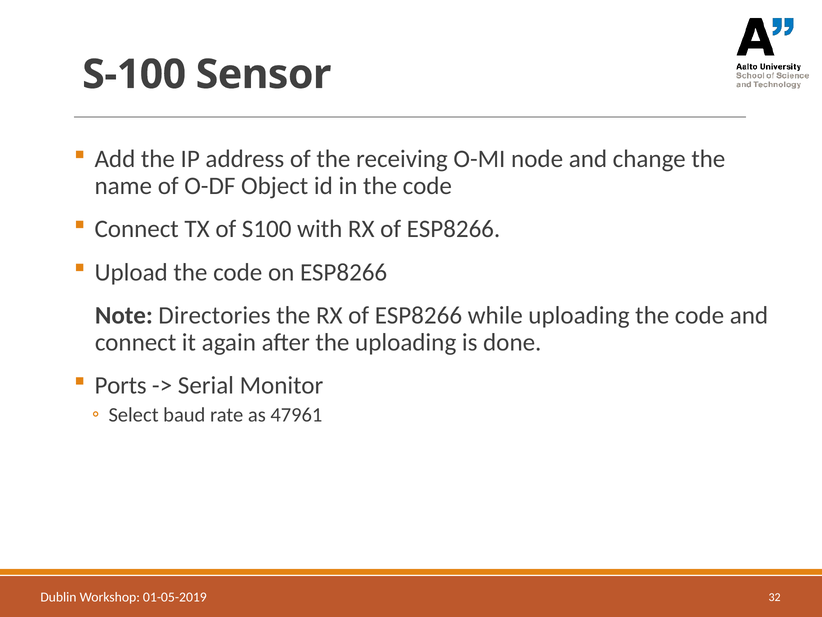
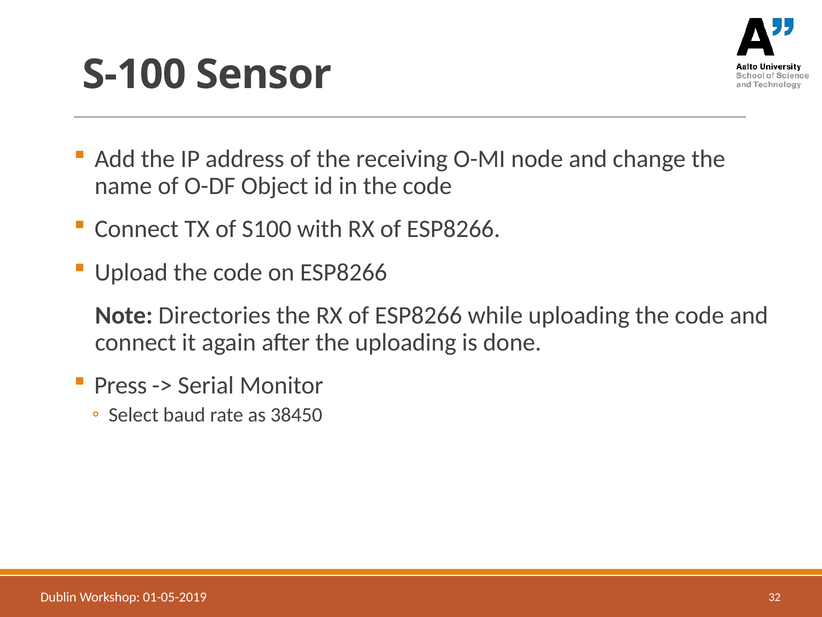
Ports: Ports -> Press
47961: 47961 -> 38450
